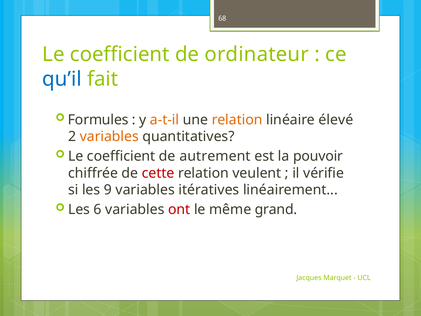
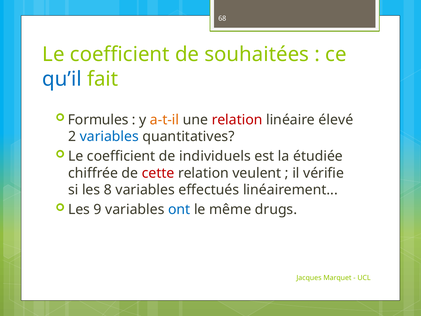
ordinateur: ordinateur -> souhaitées
relation at (237, 120) colour: orange -> red
variables at (109, 137) colour: orange -> blue
autrement: autrement -> individuels
pouvoir: pouvoir -> étudiée
9: 9 -> 8
itératives: itératives -> effectués
6: 6 -> 9
ont colour: red -> blue
grand: grand -> drugs
